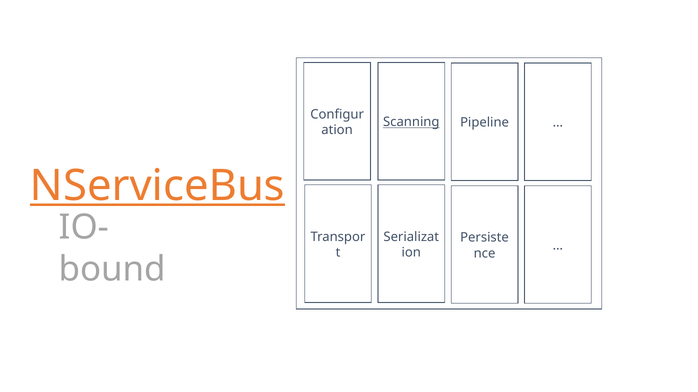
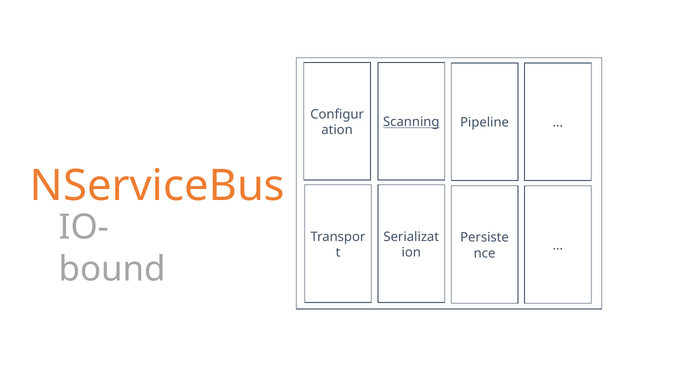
NServiceBus underline: present -> none
